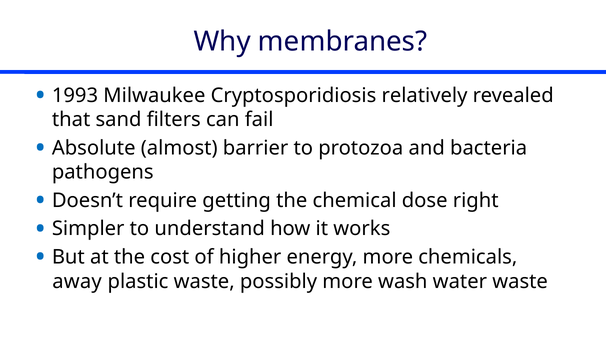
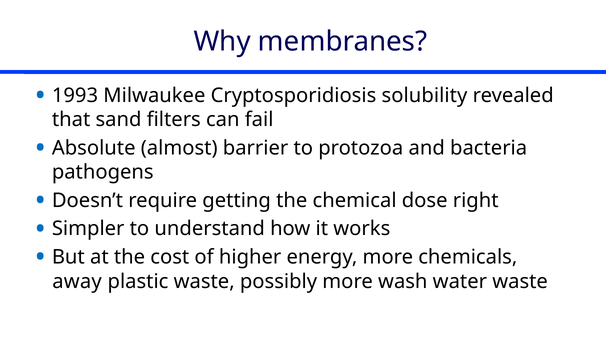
relatively: relatively -> solubility
